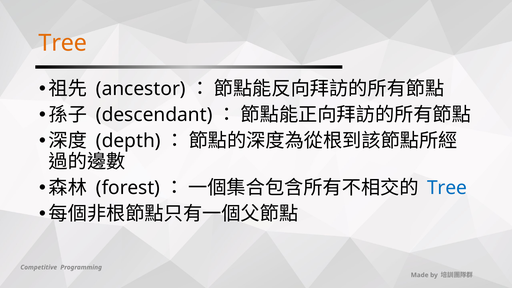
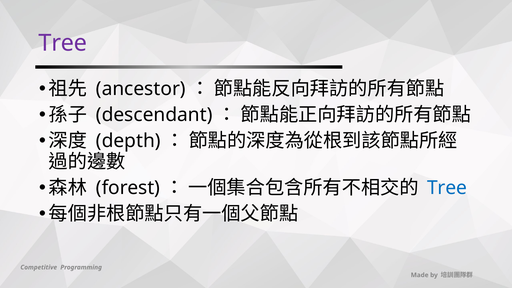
Tree at (63, 43) colour: orange -> purple
